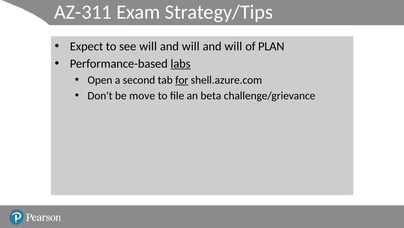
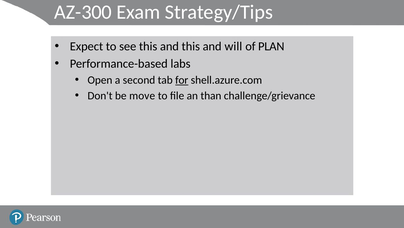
AZ-311: AZ-311 -> AZ-300
see will: will -> this
will at (191, 46): will -> this
labs underline: present -> none
beta: beta -> than
